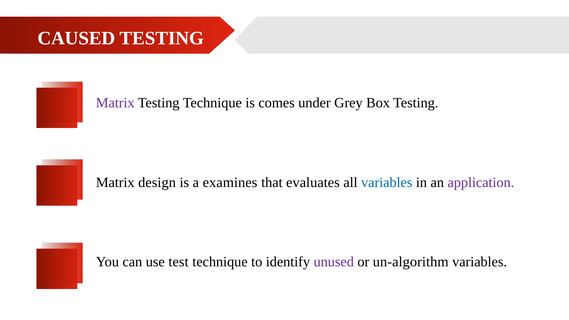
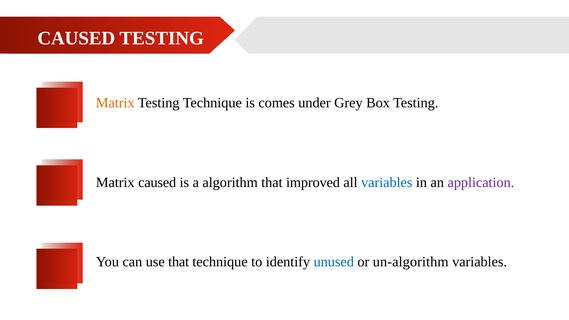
Matrix at (115, 103) colour: purple -> orange
Matrix design: design -> caused
examines: examines -> algorithm
evaluates: evaluates -> improved
use test: test -> that
unused colour: purple -> blue
